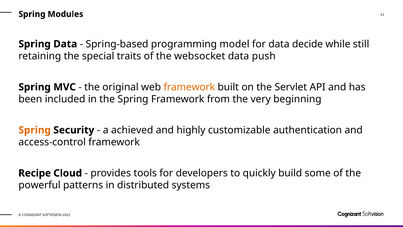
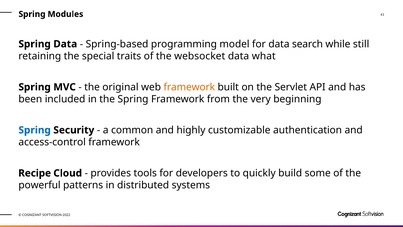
decide: decide -> search
push: push -> what
Spring at (35, 130) colour: orange -> blue
achieved: achieved -> common
